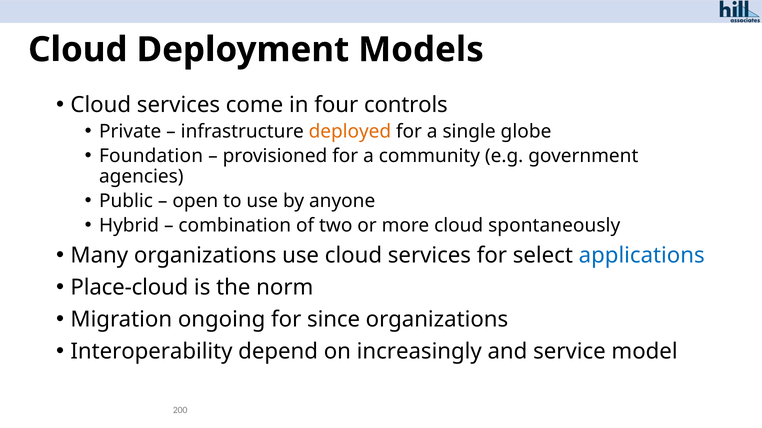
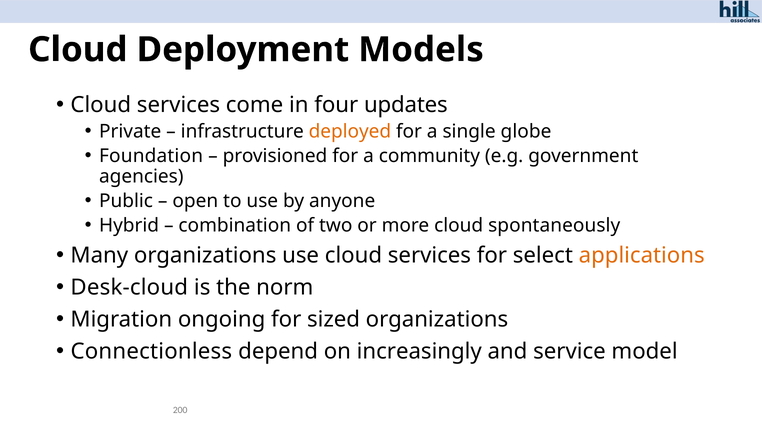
controls: controls -> updates
applications colour: blue -> orange
Place-cloud: Place-cloud -> Desk-cloud
since: since -> sized
Interoperability: Interoperability -> Connectionless
